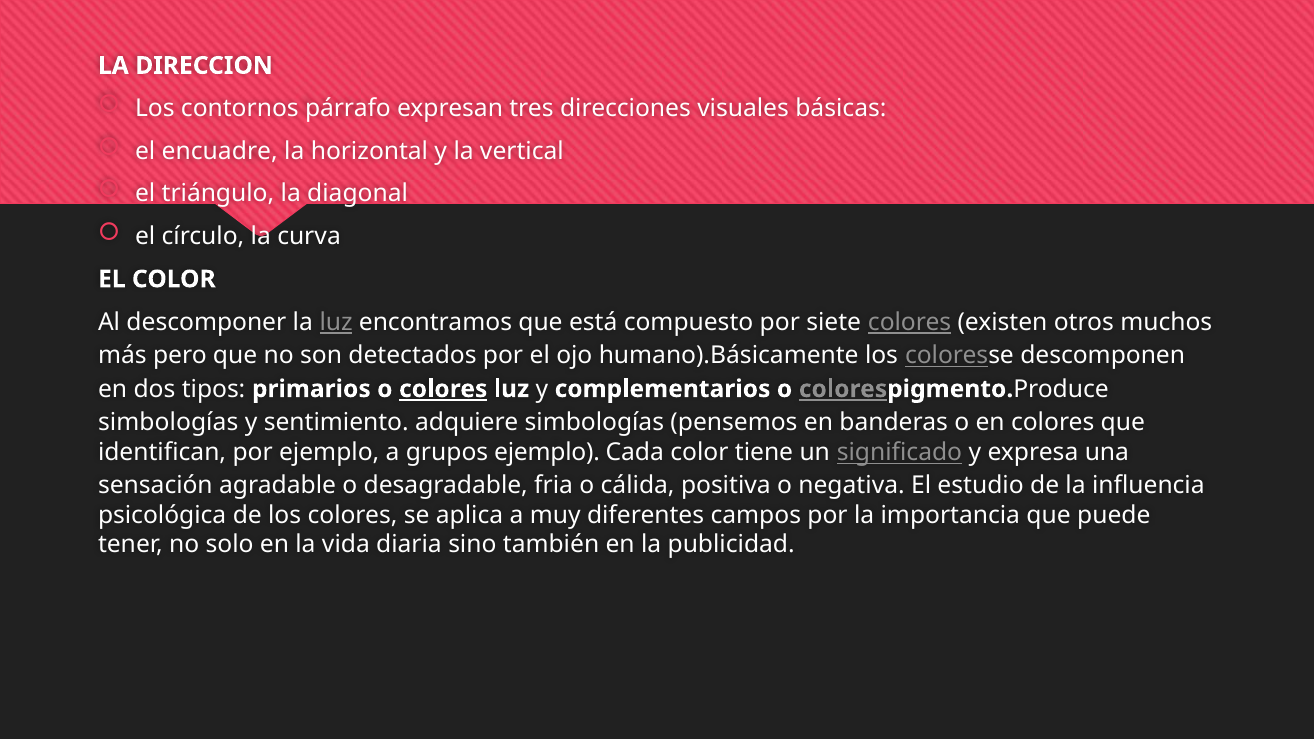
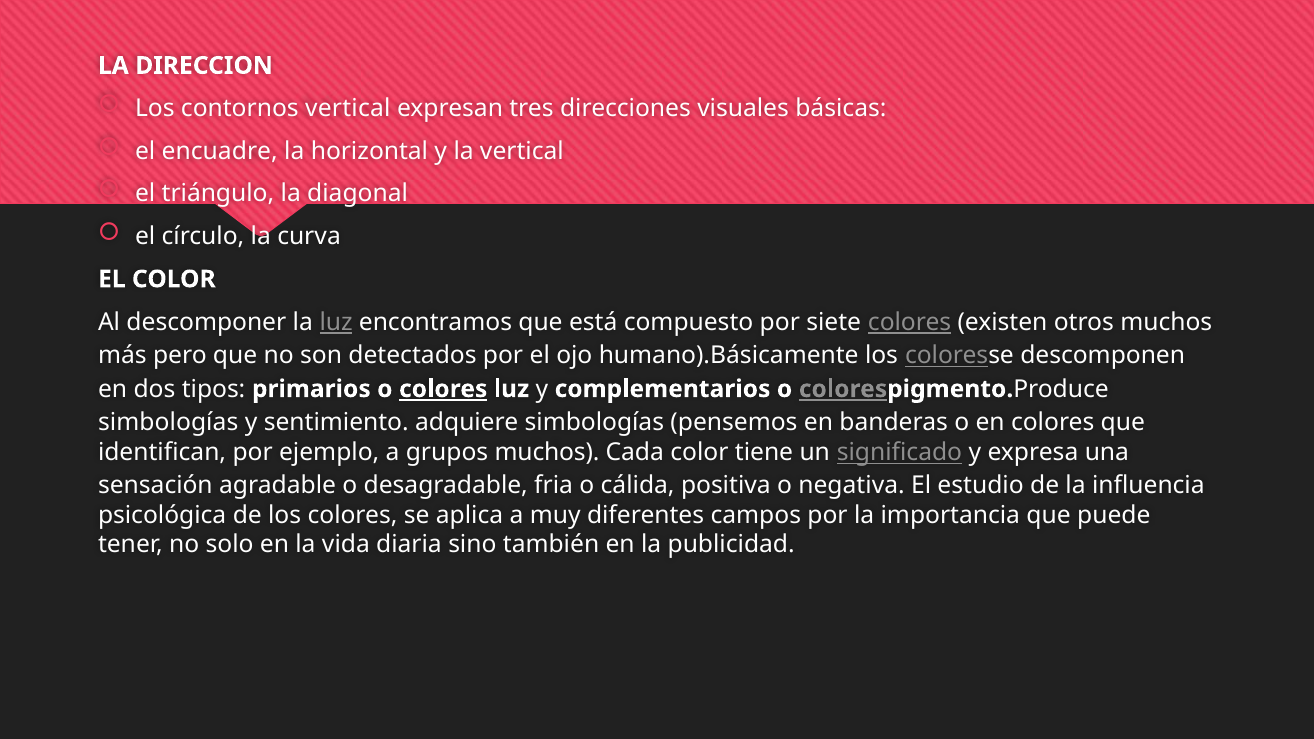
contornos párrafo: párrafo -> vertical
grupos ejemplo: ejemplo -> muchos
